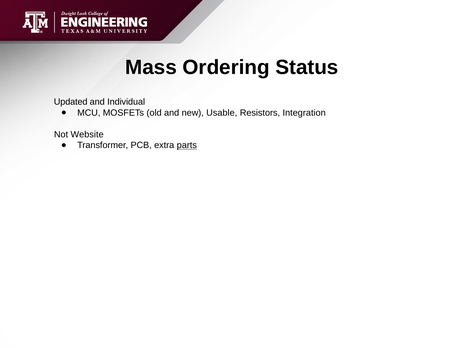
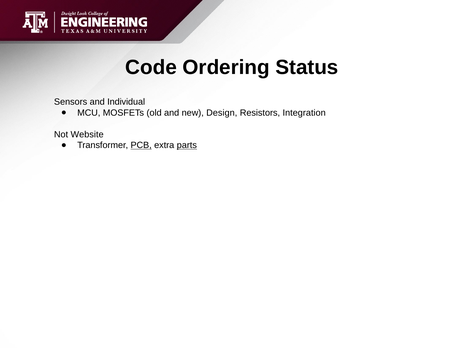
Mass: Mass -> Code
Updated: Updated -> Sensors
Usable: Usable -> Design
PCB underline: none -> present
